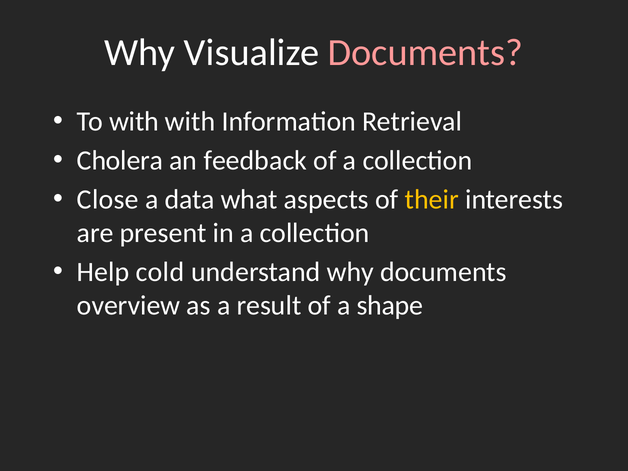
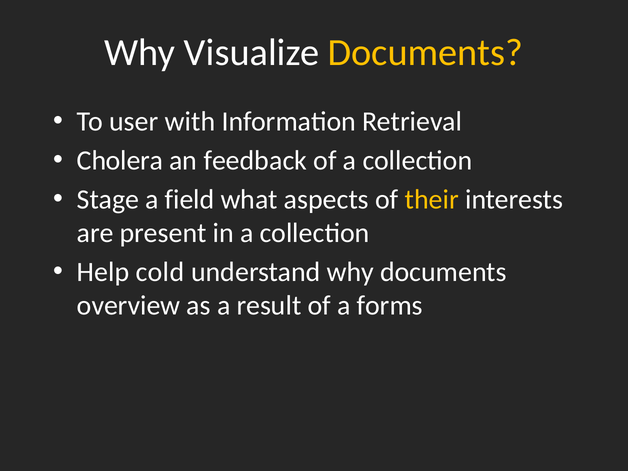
Documents at (425, 52) colour: pink -> yellow
To with: with -> user
Close: Close -> Stage
data: data -> field
shape: shape -> forms
